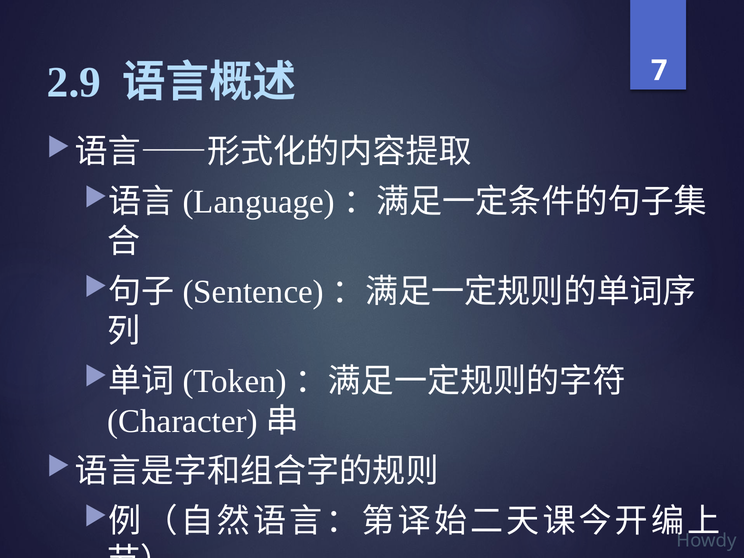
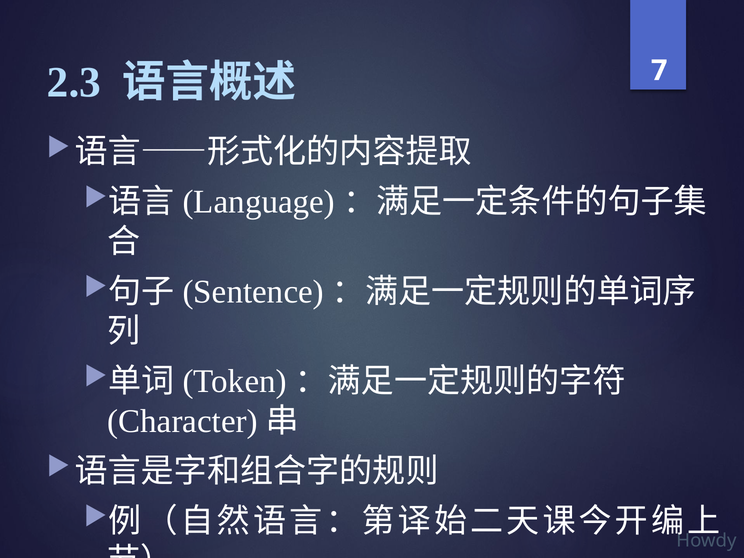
2.9: 2.9 -> 2.3
